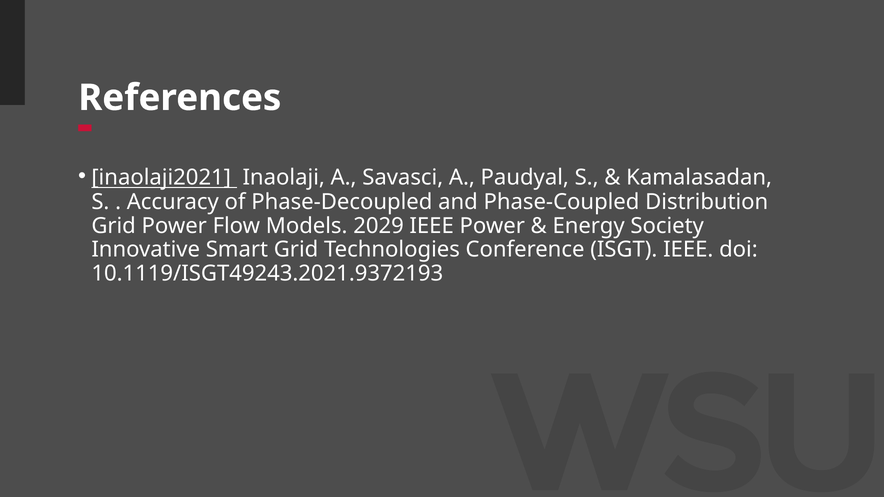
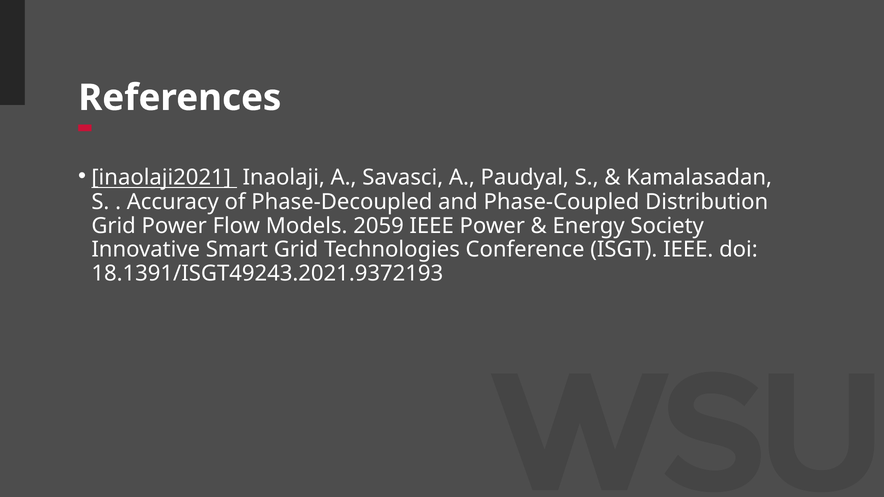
2029: 2029 -> 2059
10.1119/ISGT49243.2021.9372193: 10.1119/ISGT49243.2021.9372193 -> 18.1391/ISGT49243.2021.9372193
